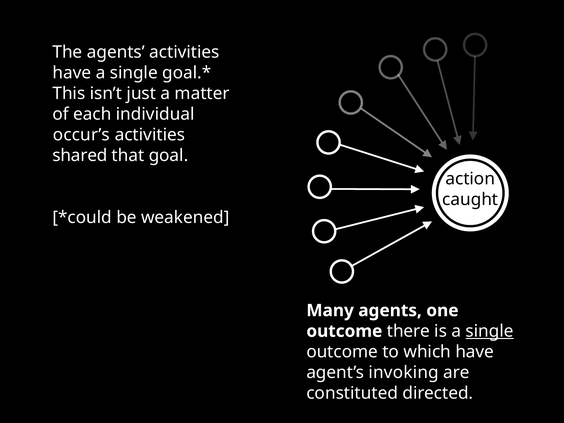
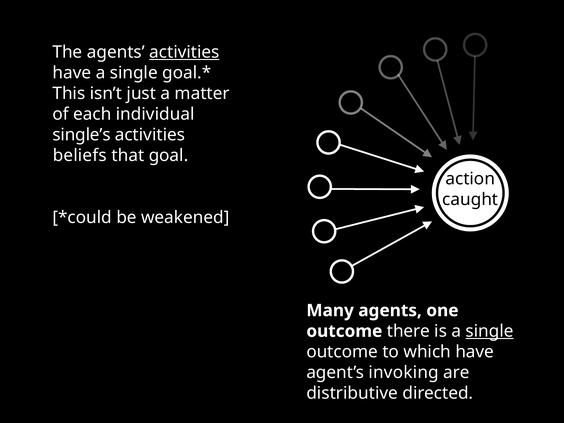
activities at (184, 52) underline: none -> present
occur’s: occur’s -> single’s
shared: shared -> beliefs
constituted: constituted -> distributive
